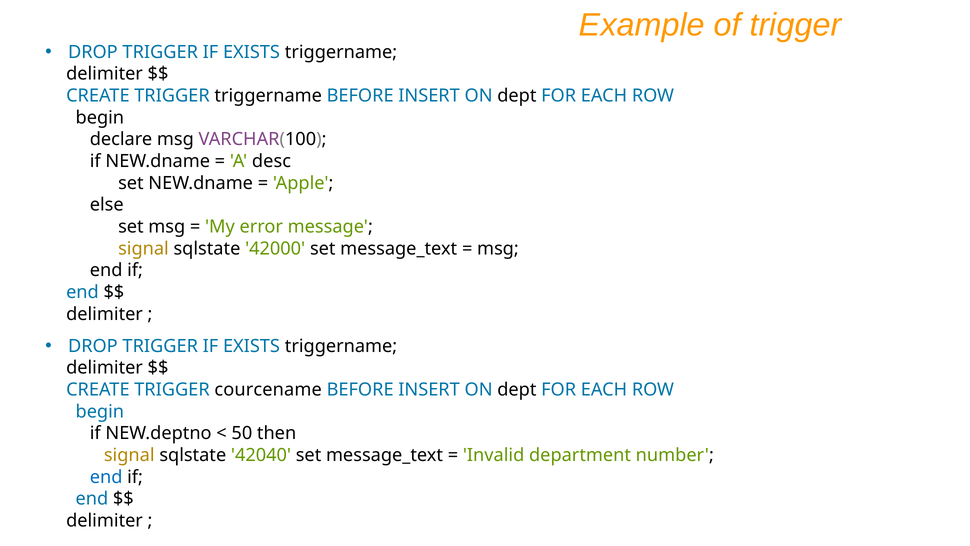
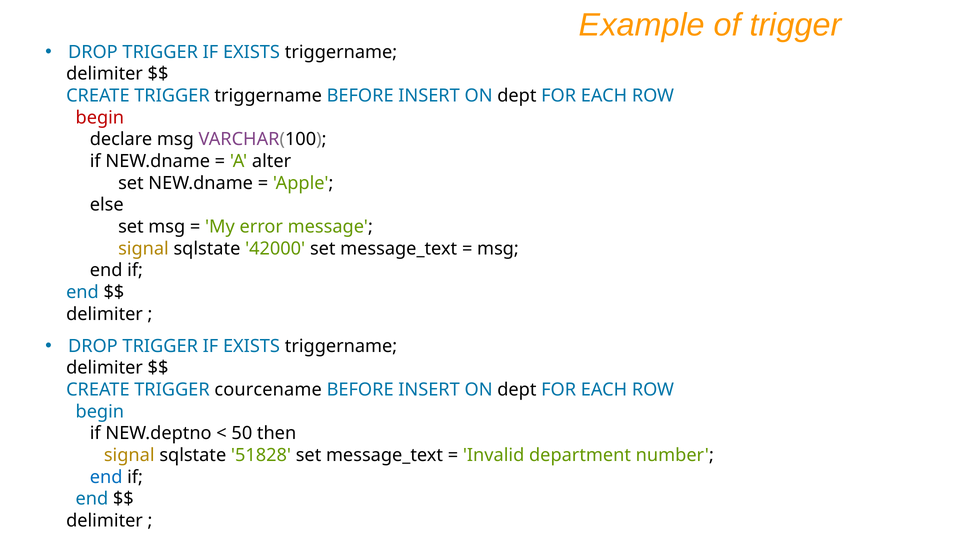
begin at (100, 117) colour: black -> red
desc: desc -> alter
42040: 42040 -> 51828
